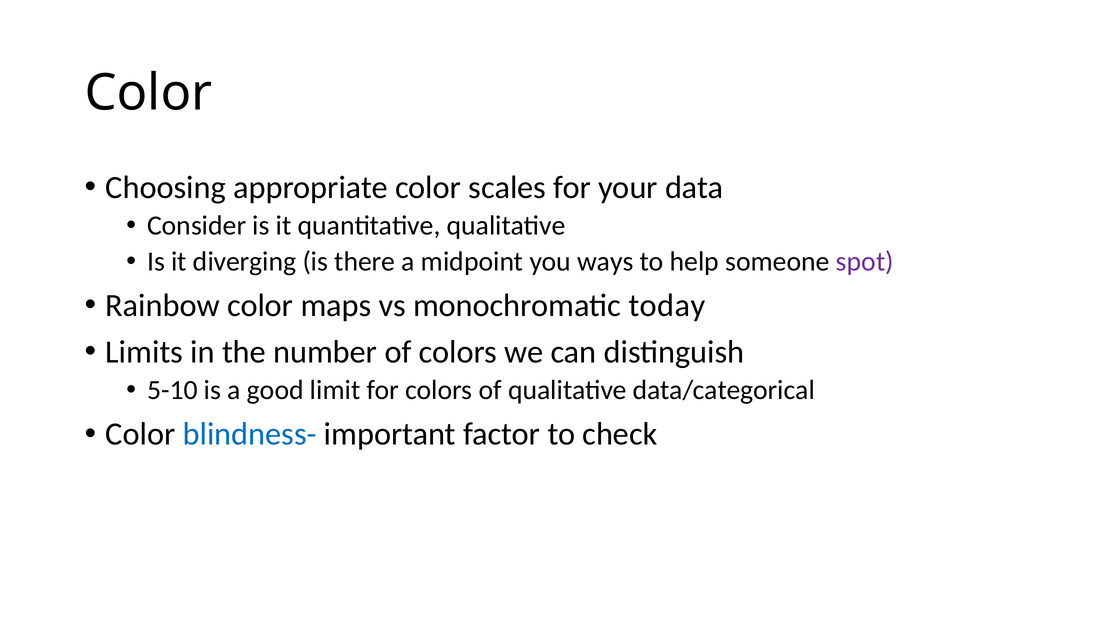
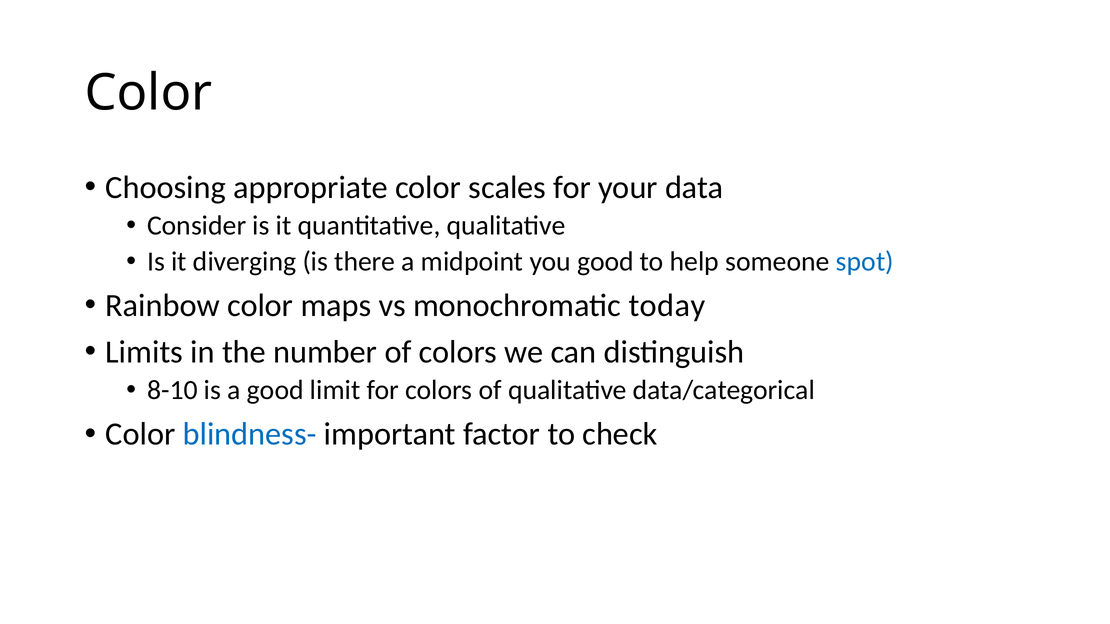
you ways: ways -> good
spot colour: purple -> blue
5-10: 5-10 -> 8-10
